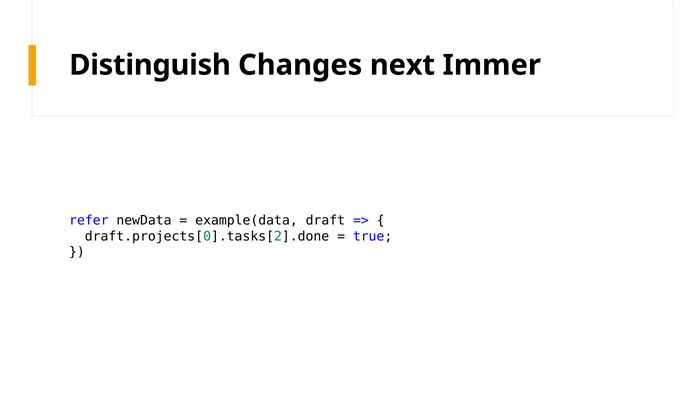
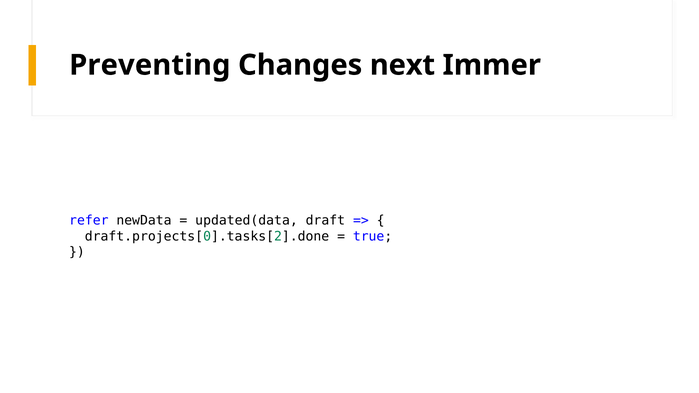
Distinguish: Distinguish -> Preventing
example(data: example(data -> updated(data
